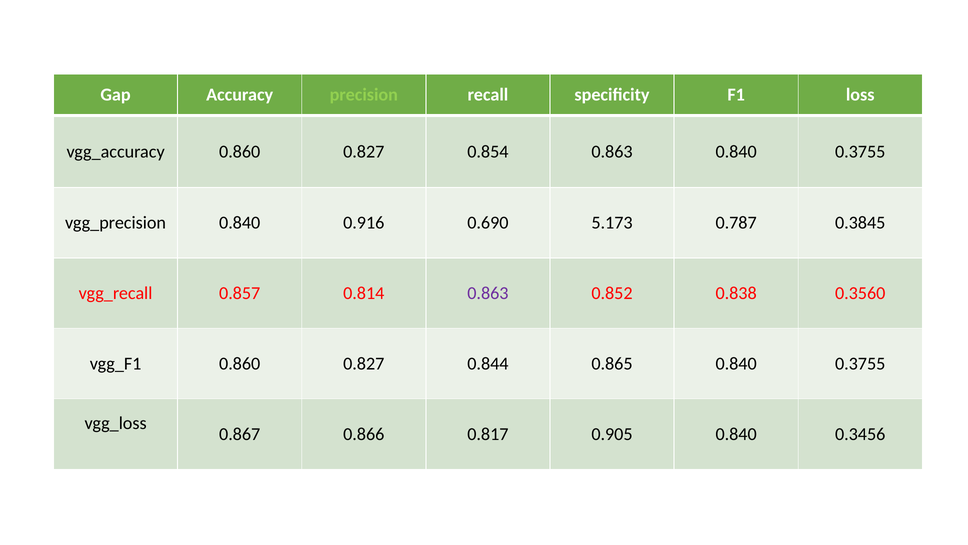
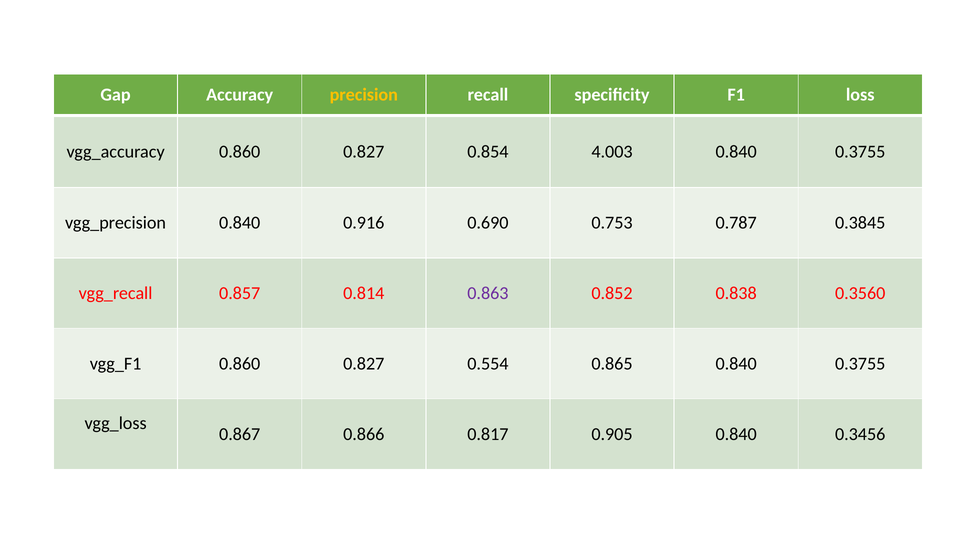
precision colour: light green -> yellow
0.854 0.863: 0.863 -> 4.003
5.173: 5.173 -> 0.753
0.844: 0.844 -> 0.554
